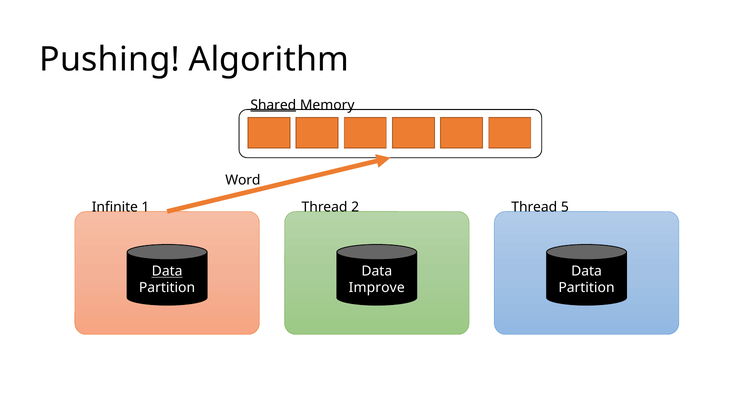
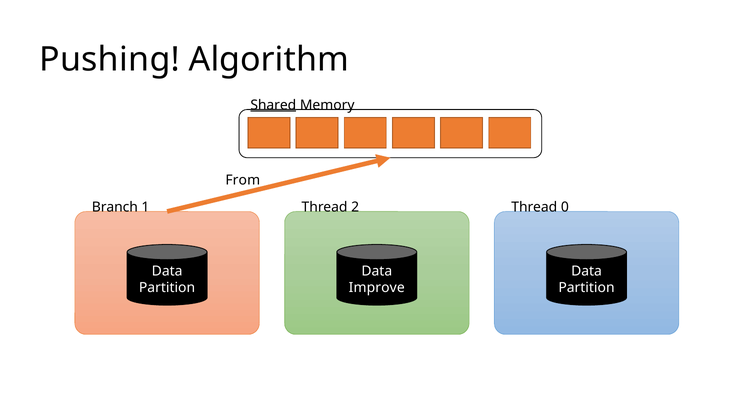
Word: Word -> From
Infinite: Infinite -> Branch
5: 5 -> 0
Data at (167, 271) underline: present -> none
